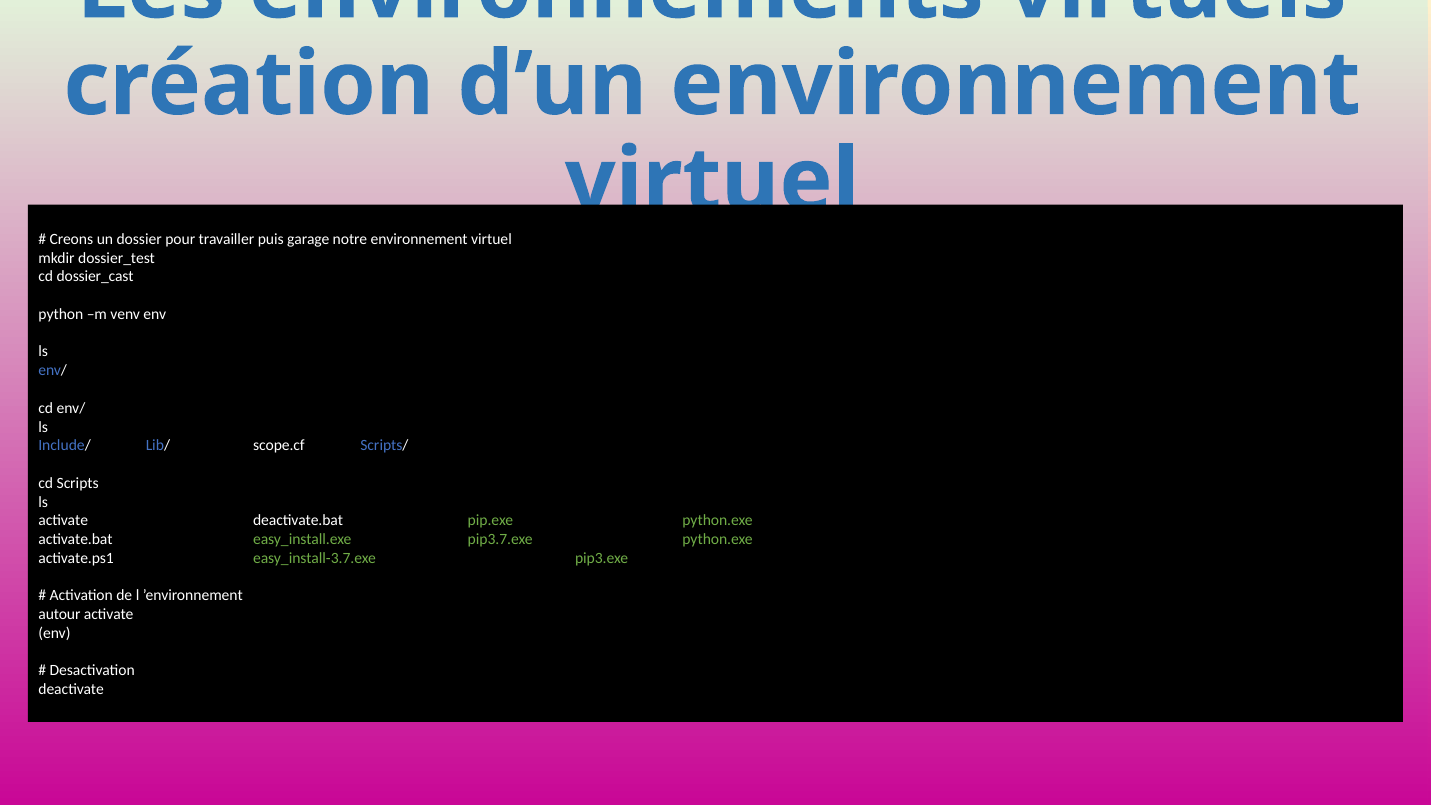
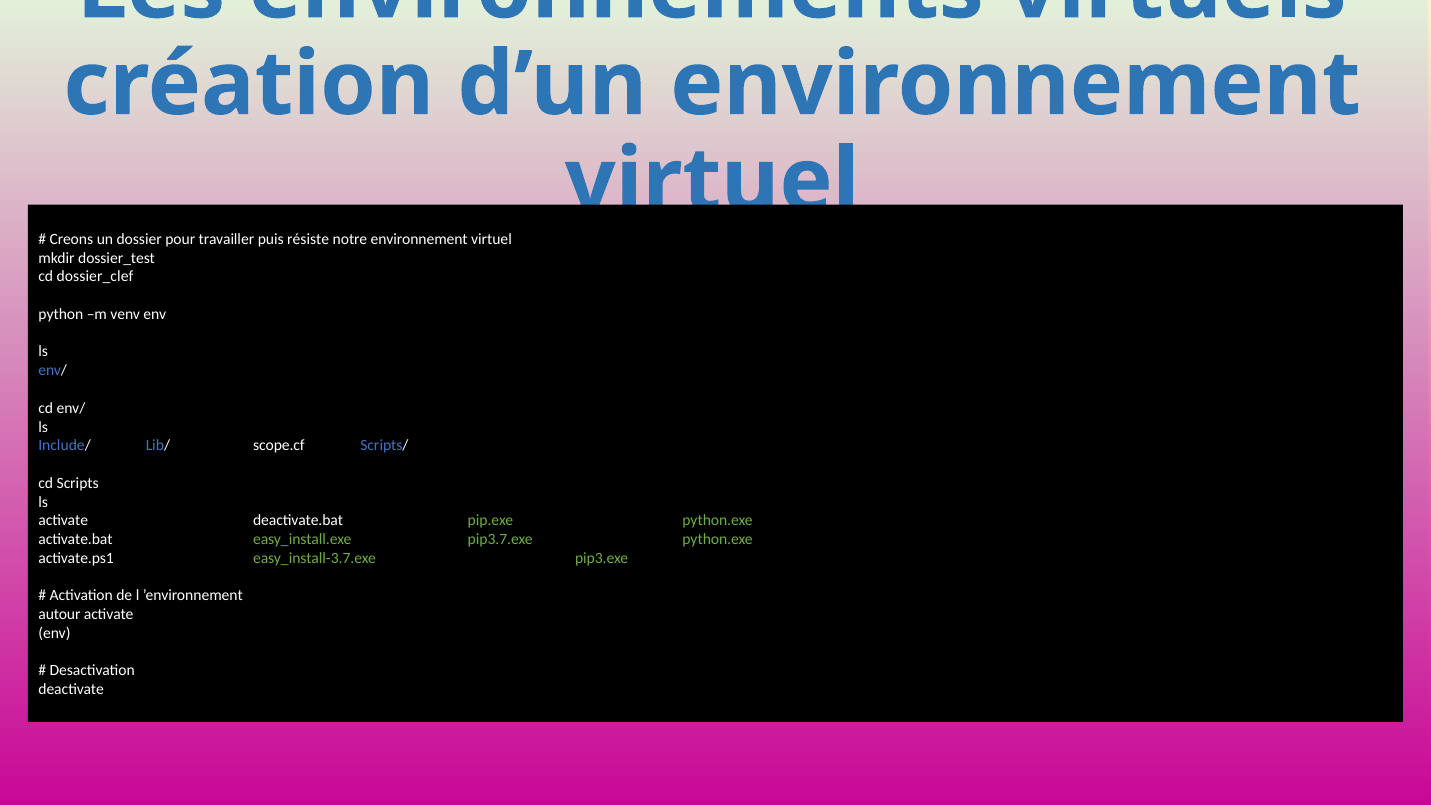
garage: garage -> résiste
dossier_cast: dossier_cast -> dossier_clef
